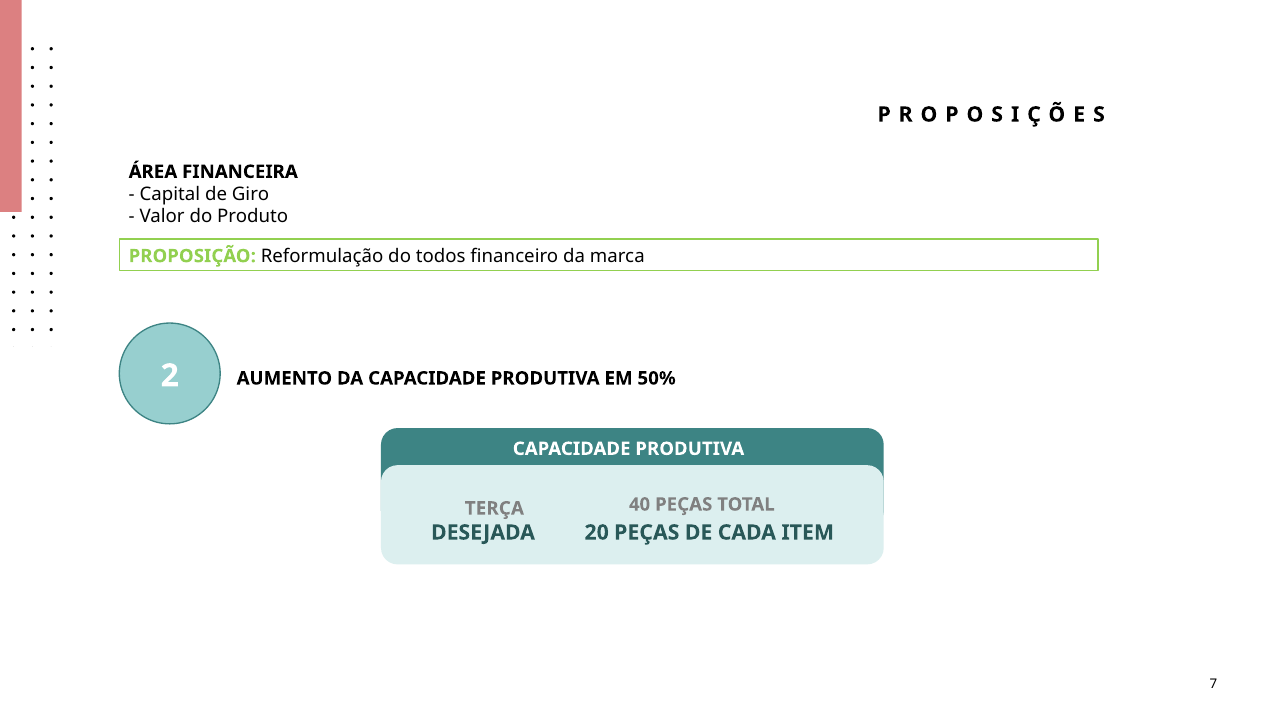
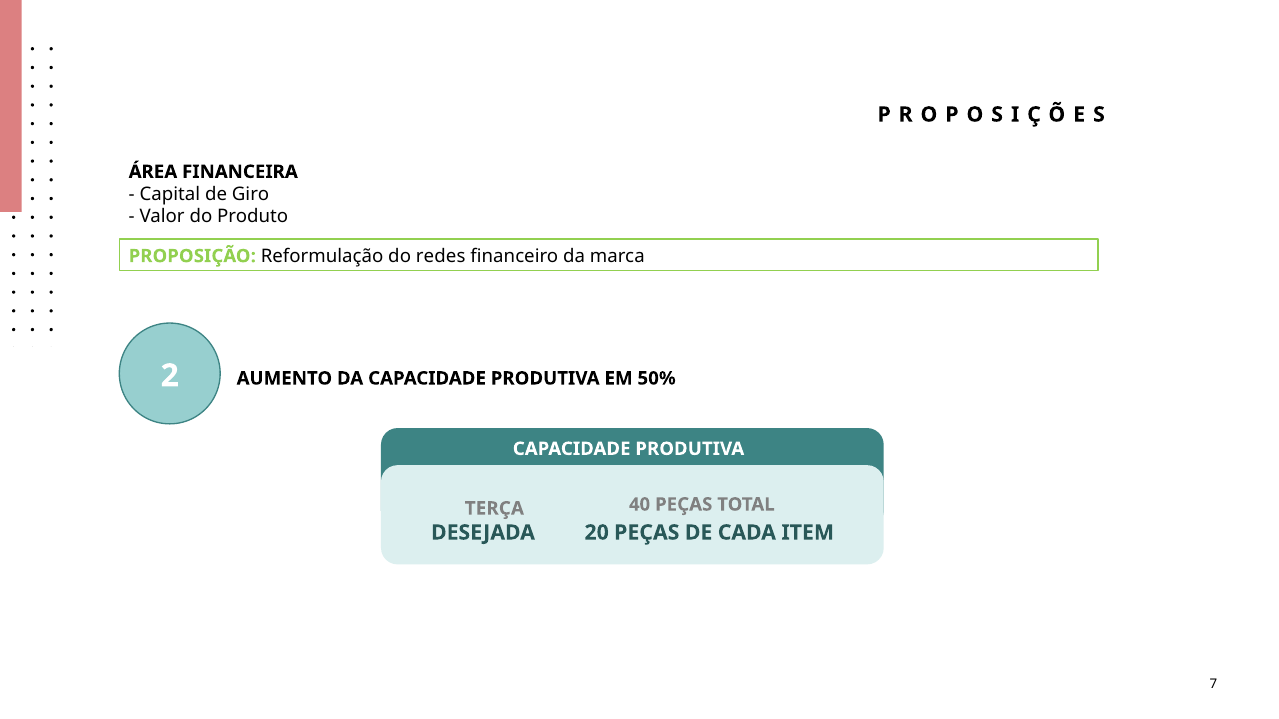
todos: todos -> redes
